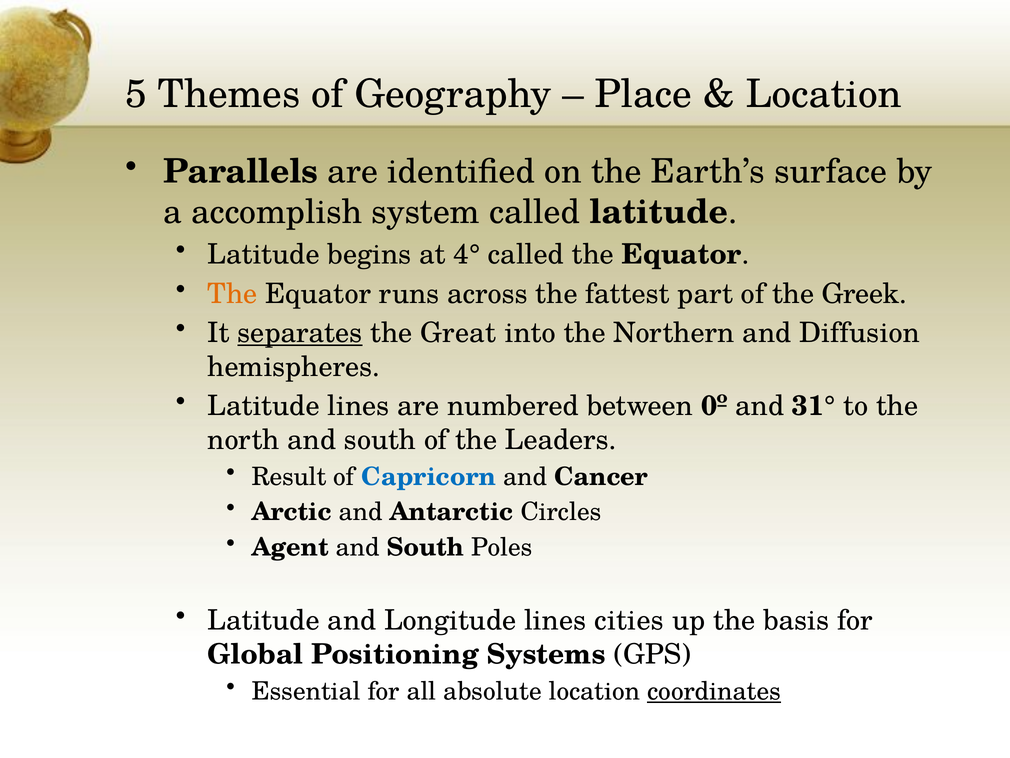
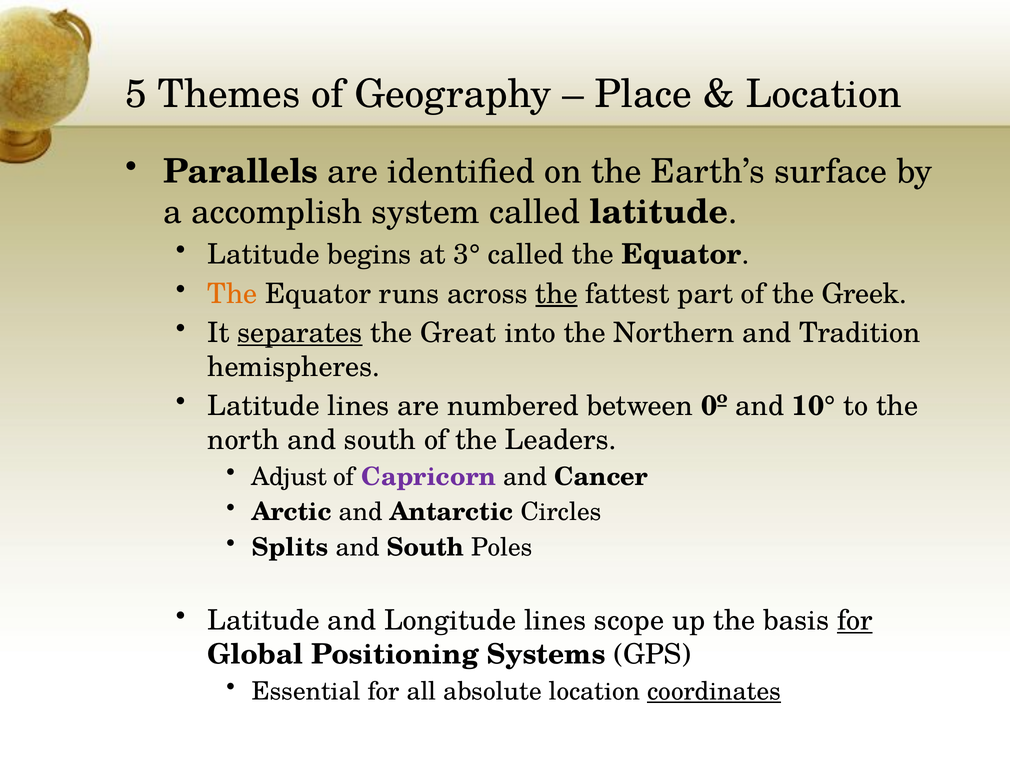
4°: 4° -> 3°
the at (557, 294) underline: none -> present
Diffusion: Diffusion -> Tradition
31°: 31° -> 10°
Result: Result -> Adjust
Capricorn colour: blue -> purple
Agent: Agent -> Splits
cities: cities -> scope
for at (855, 620) underline: none -> present
